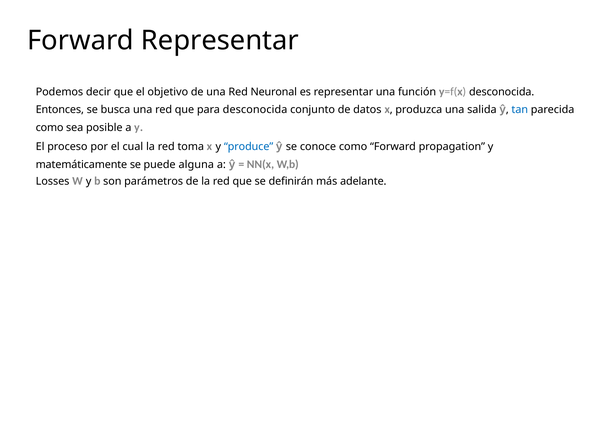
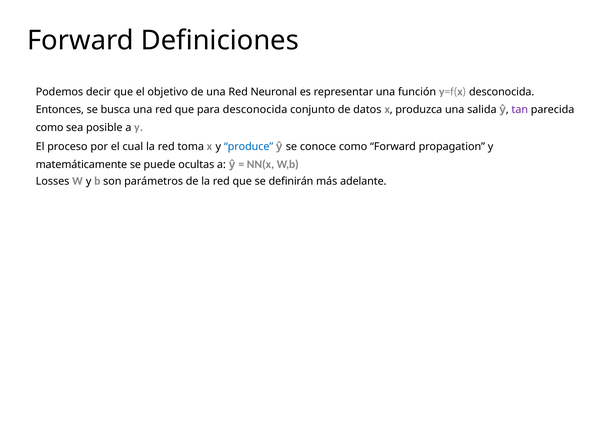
Forward Representar: Representar -> Definiciones
tan colour: blue -> purple
alguna: alguna -> ocultas
